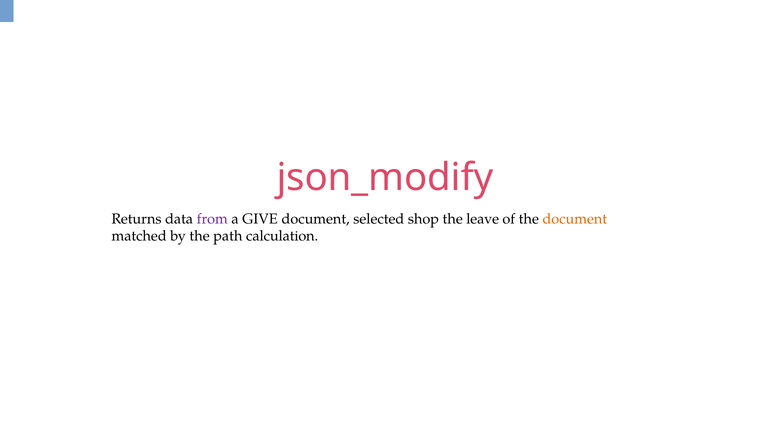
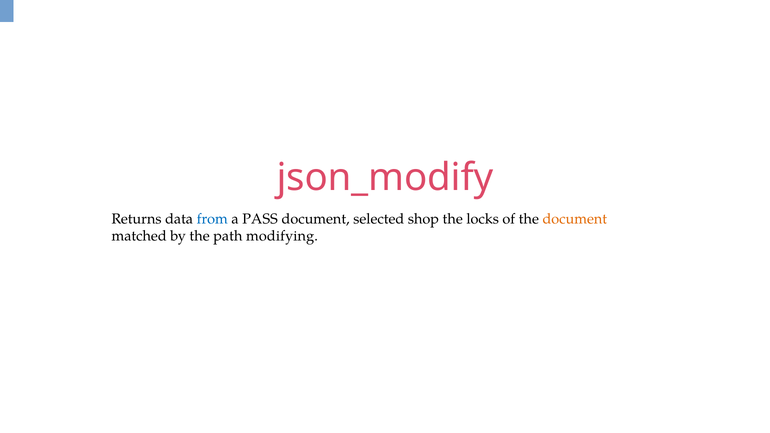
from colour: purple -> blue
GIVE: GIVE -> PASS
leave: leave -> locks
calculation: calculation -> modifying
